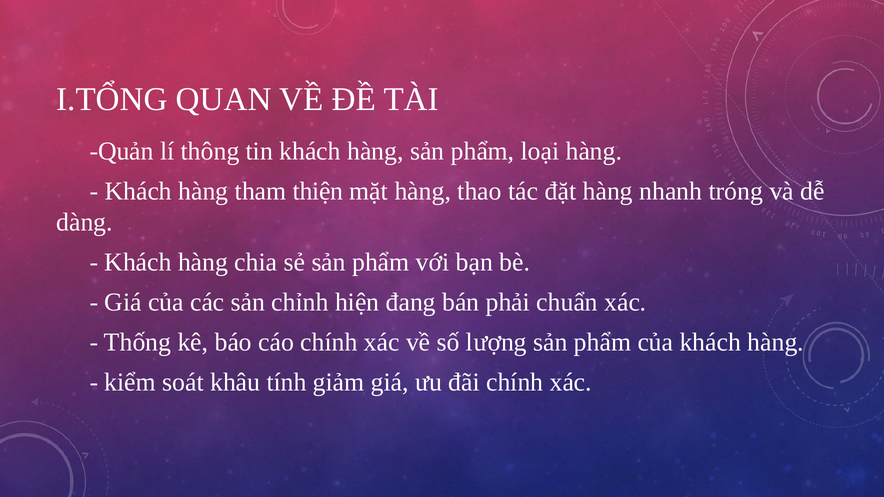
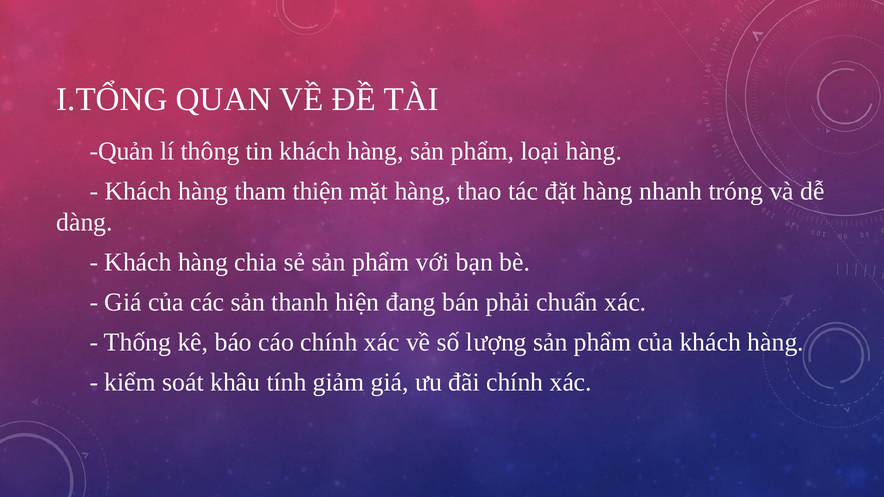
chỉnh: chỉnh -> thanh
